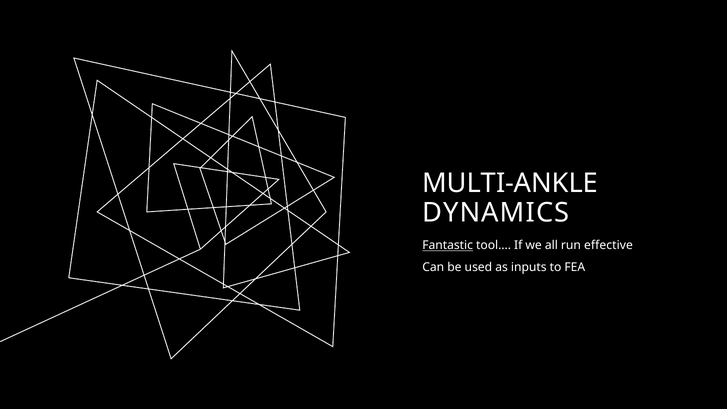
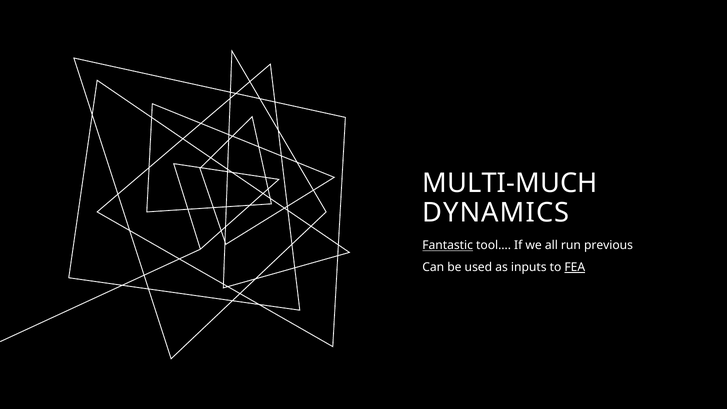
MULTI-ANKLE: MULTI-ANKLE -> MULTI-MUCH
effective: effective -> previous
FEA underline: none -> present
